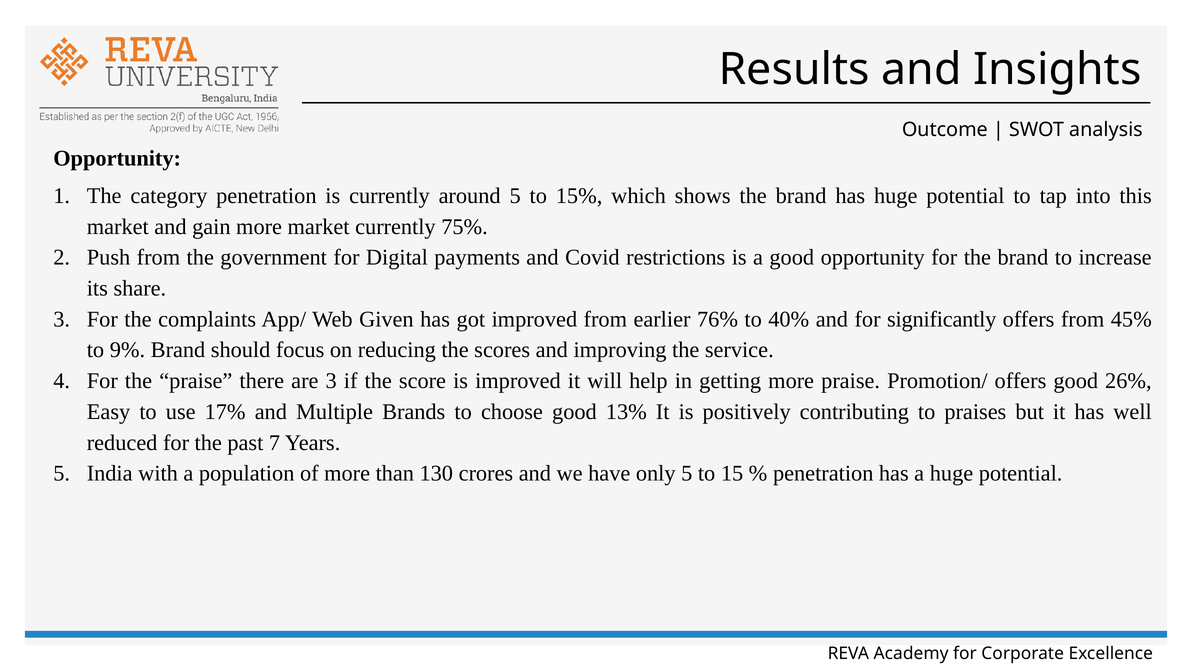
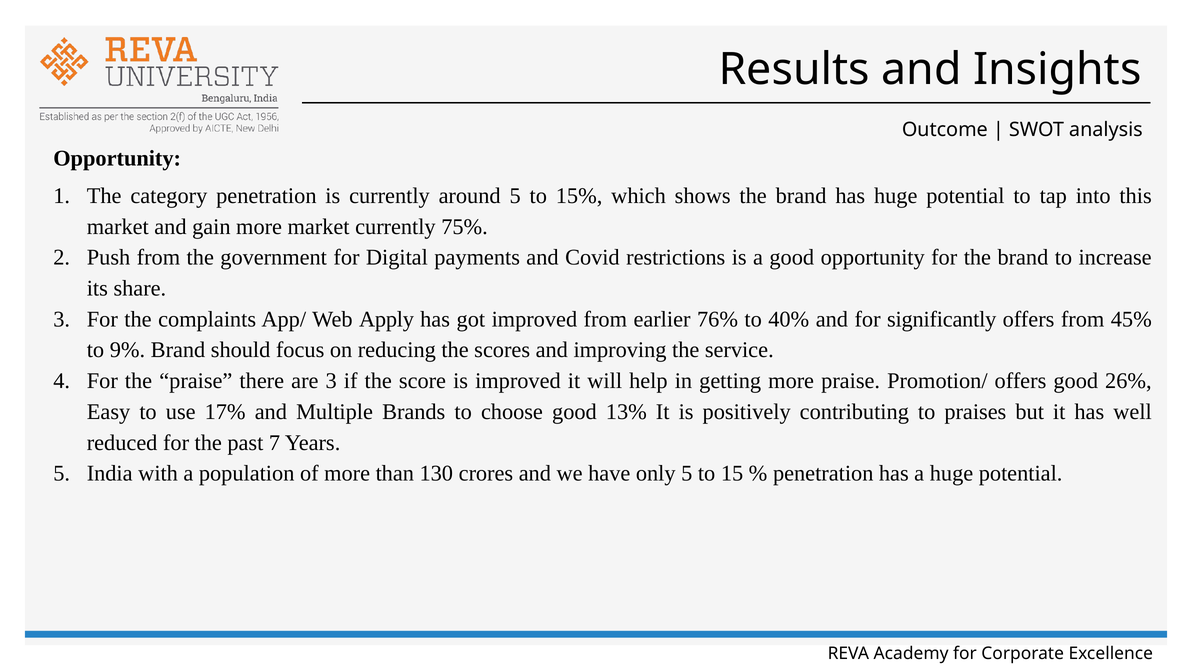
Given: Given -> Apply
